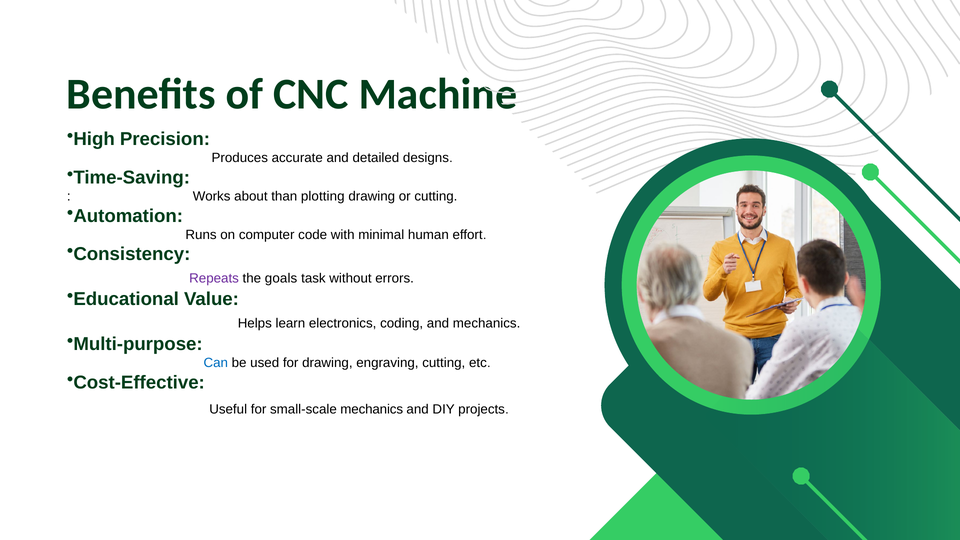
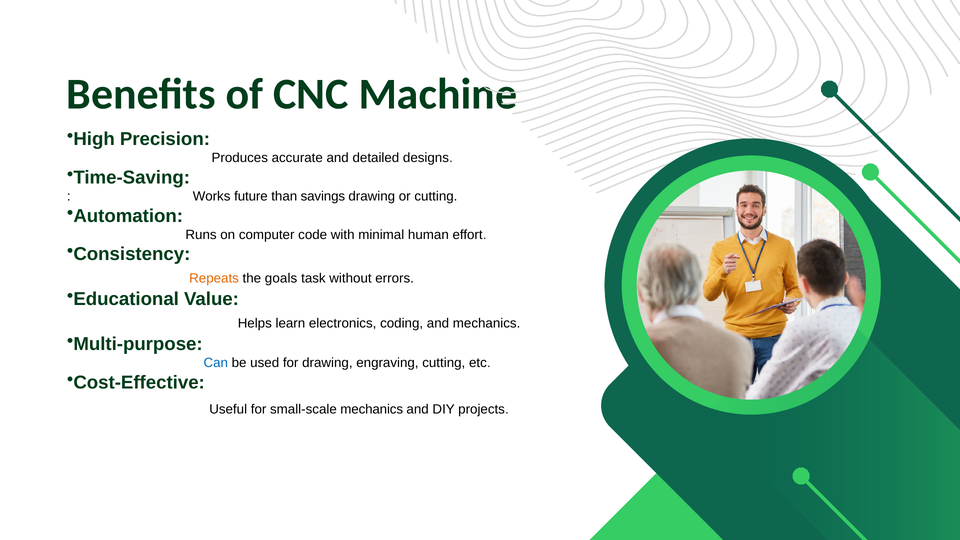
about: about -> future
plotting: plotting -> savings
Repeats colour: purple -> orange
